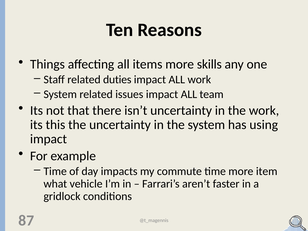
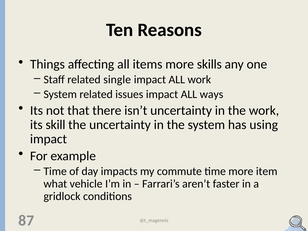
duties: duties -> single
team: team -> ways
this: this -> skill
